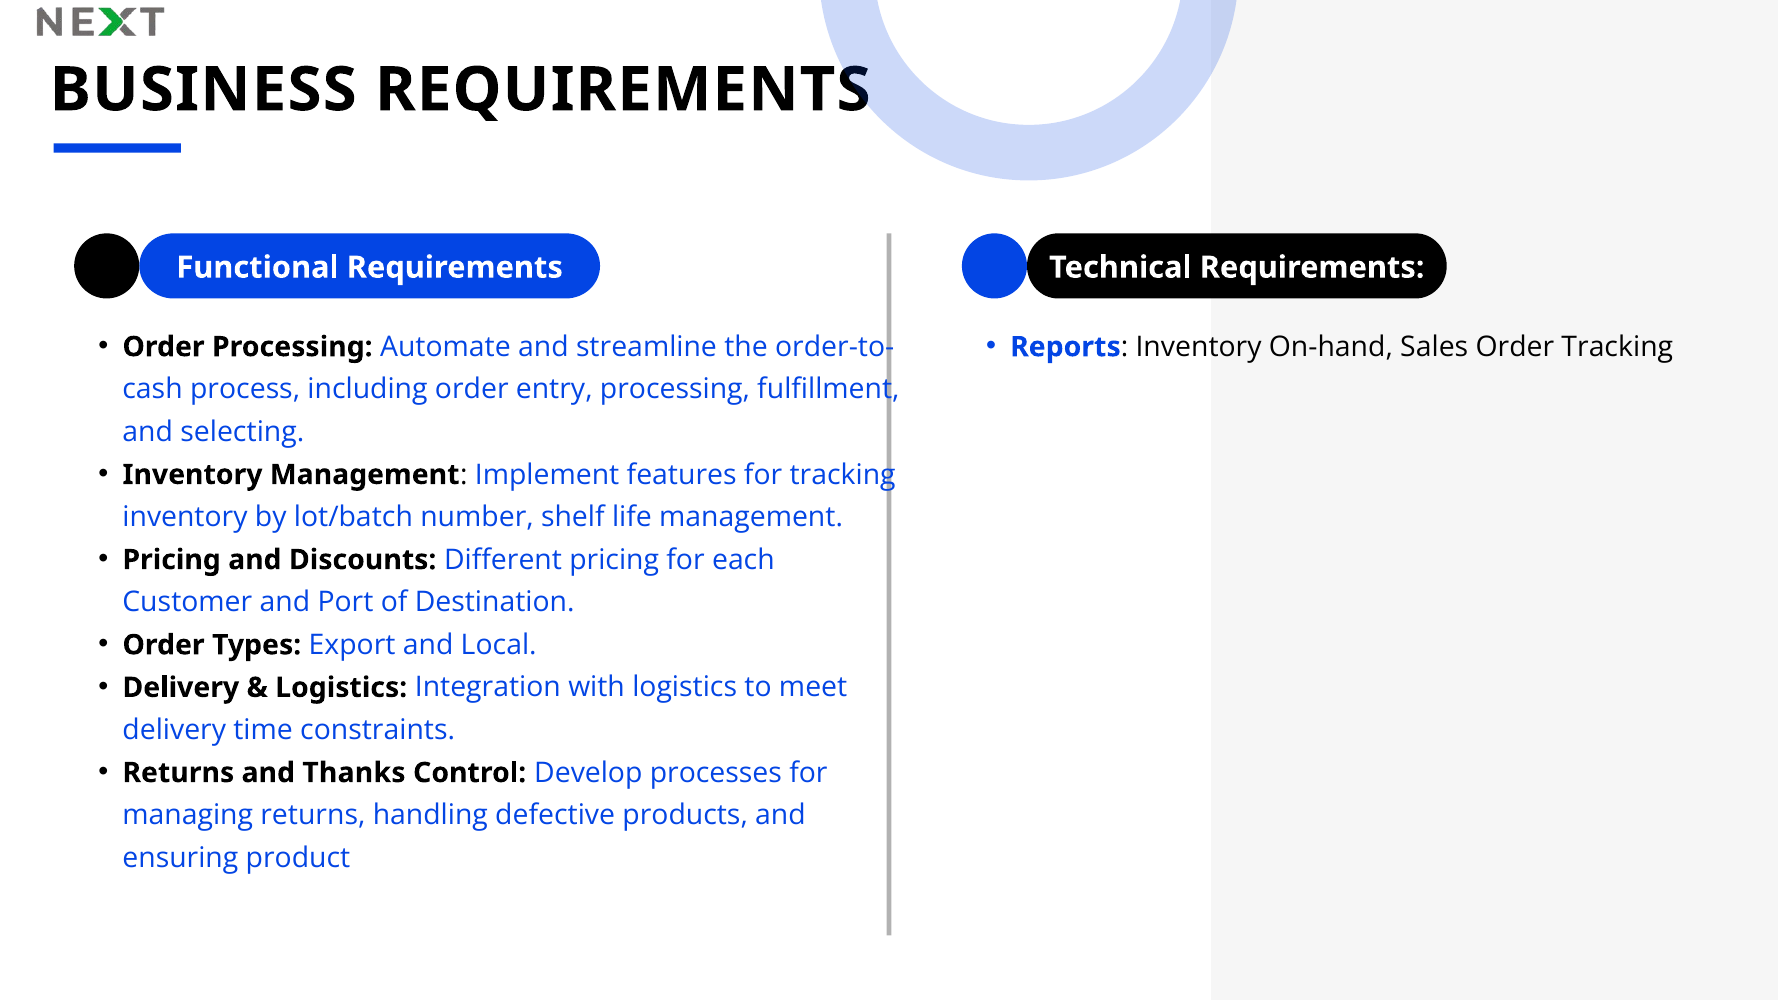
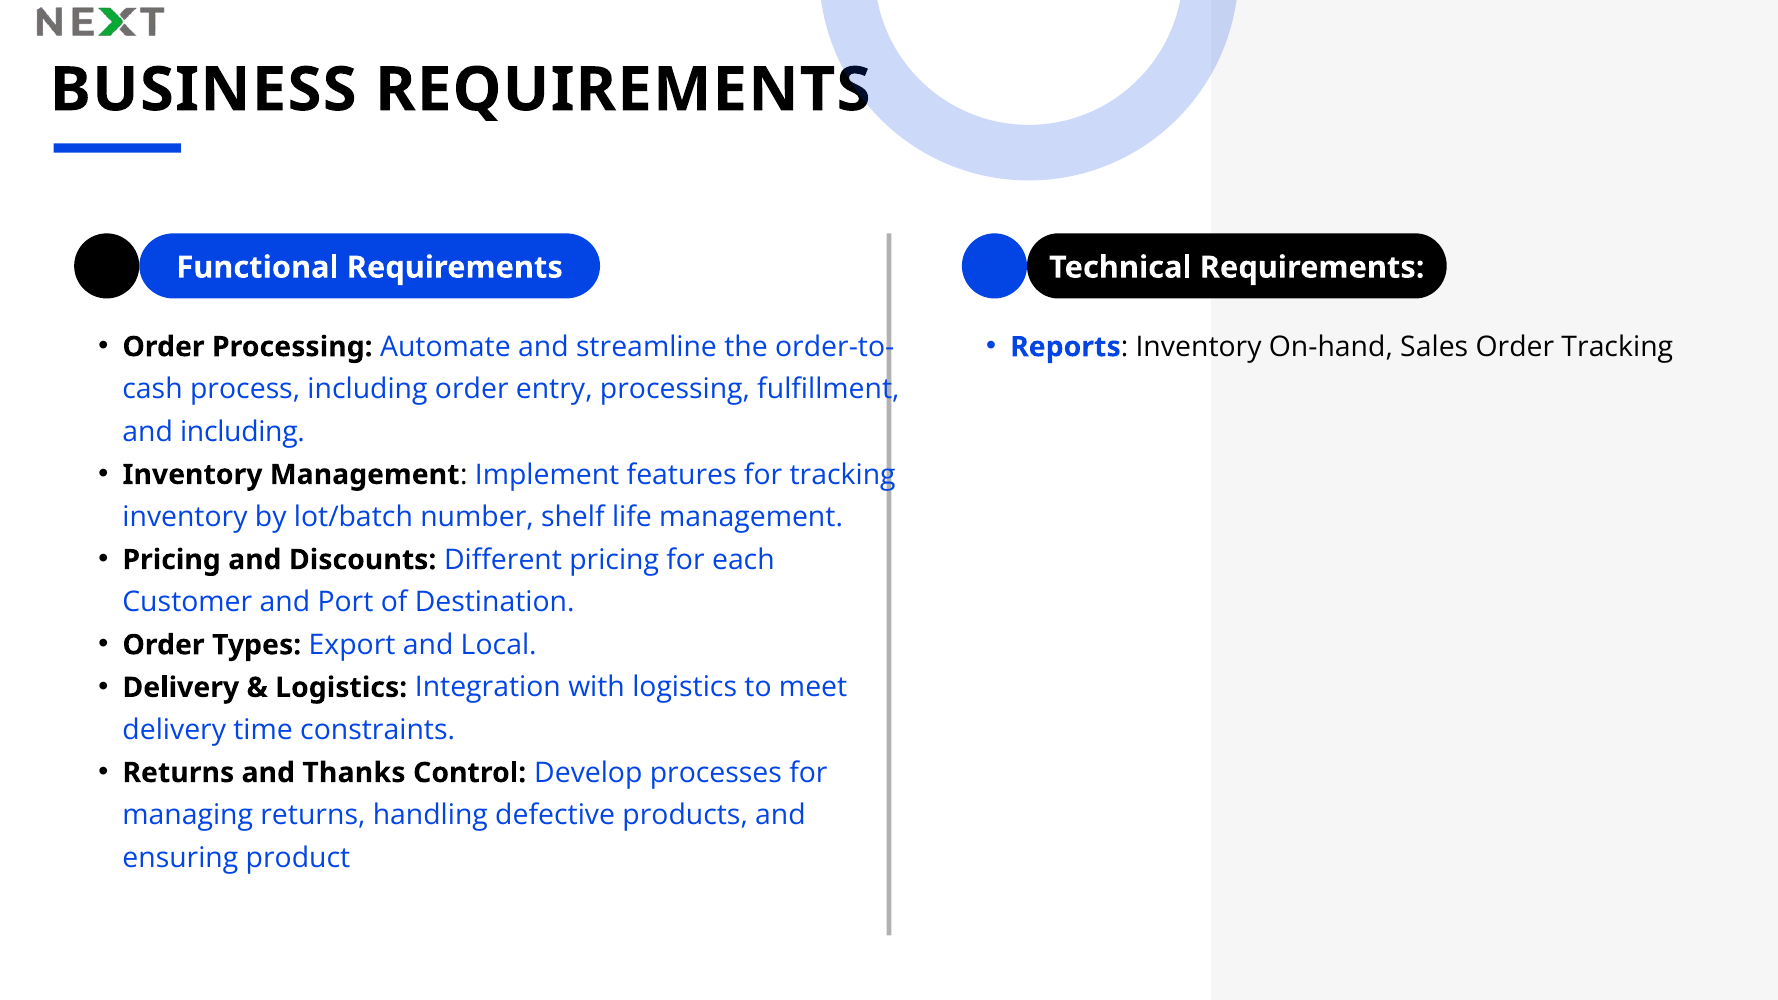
and selecting: selecting -> including
